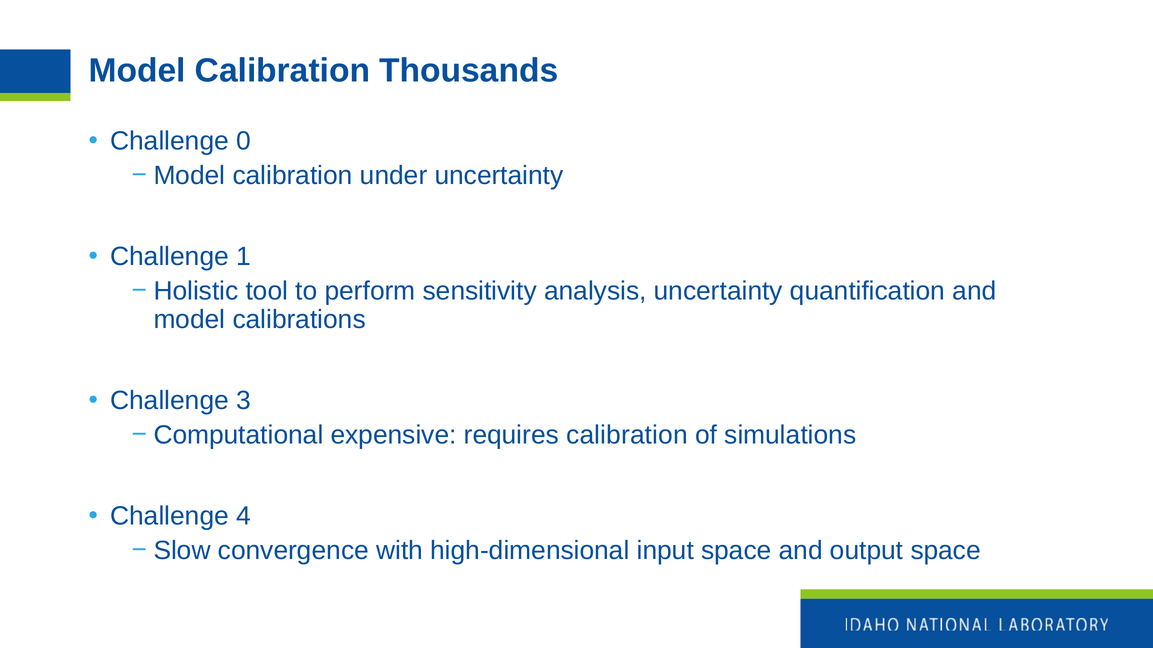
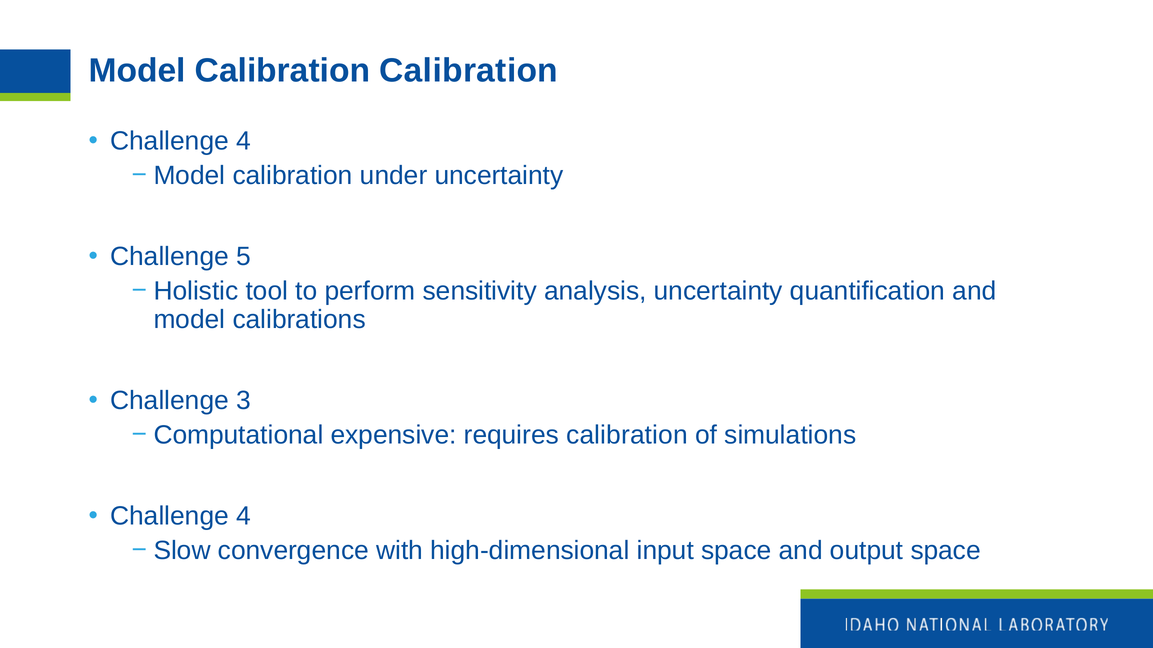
Calibration Thousands: Thousands -> Calibration
0 at (243, 141): 0 -> 4
1: 1 -> 5
